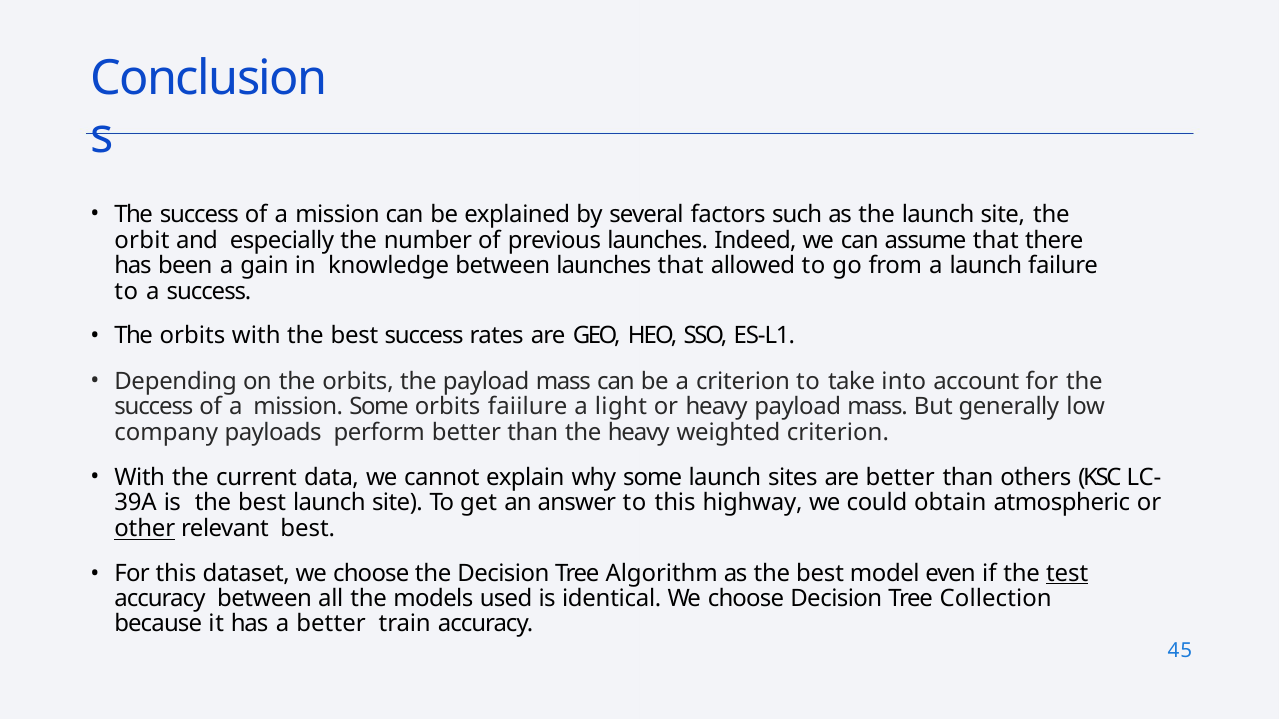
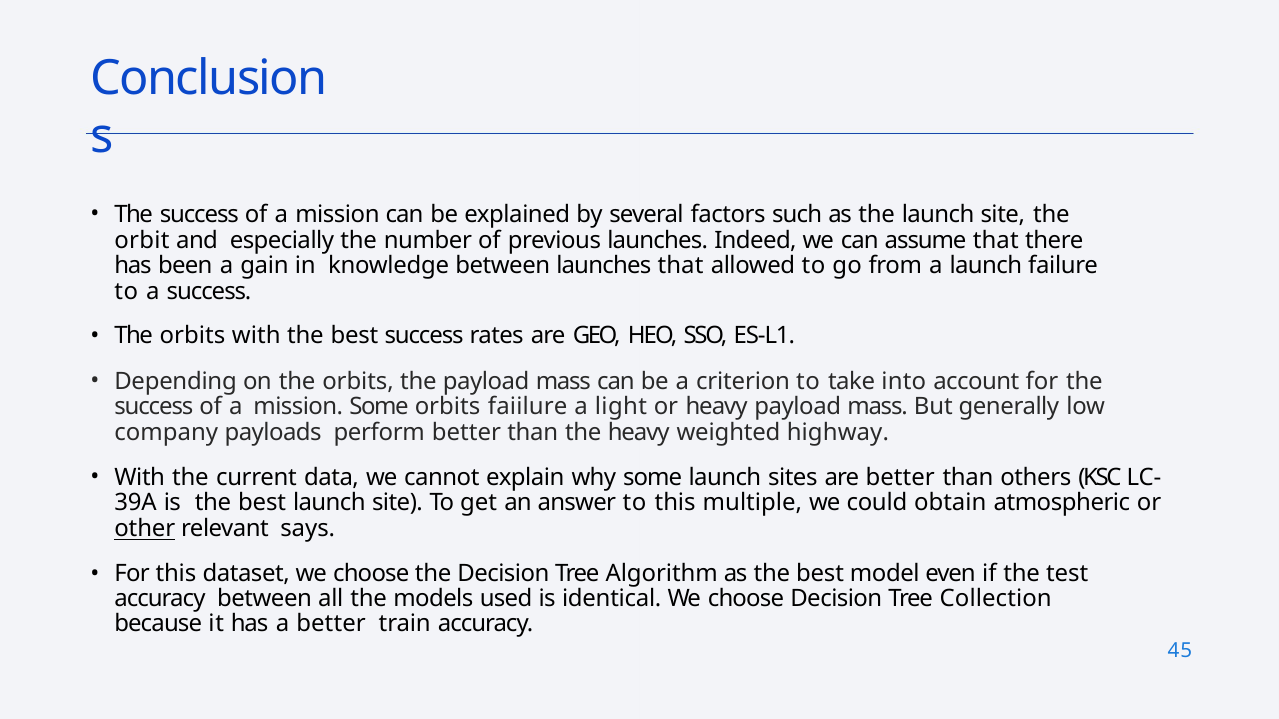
weighted criterion: criterion -> highway
highway: highway -> multiple
relevant best: best -> says
test underline: present -> none
